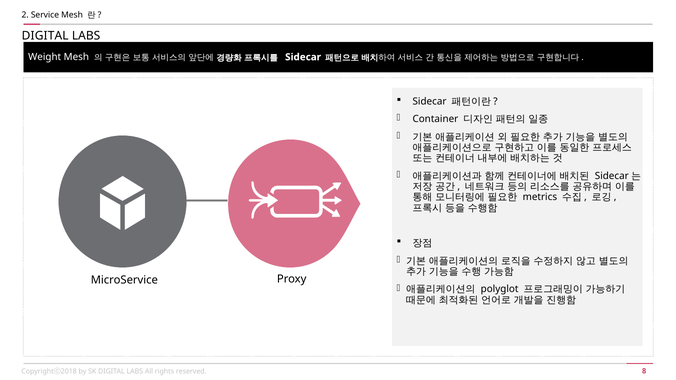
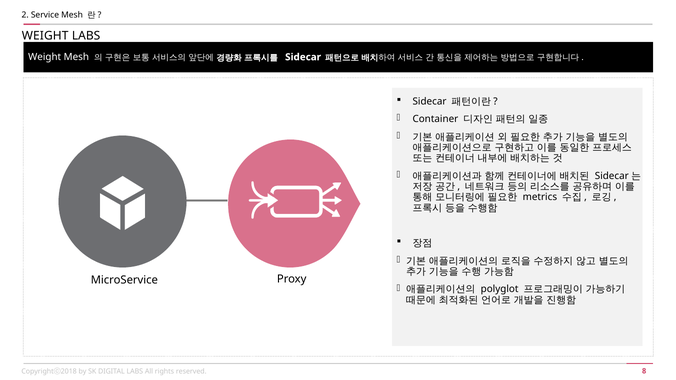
DIGITAL at (45, 36): DIGITAL -> WEIGHT
